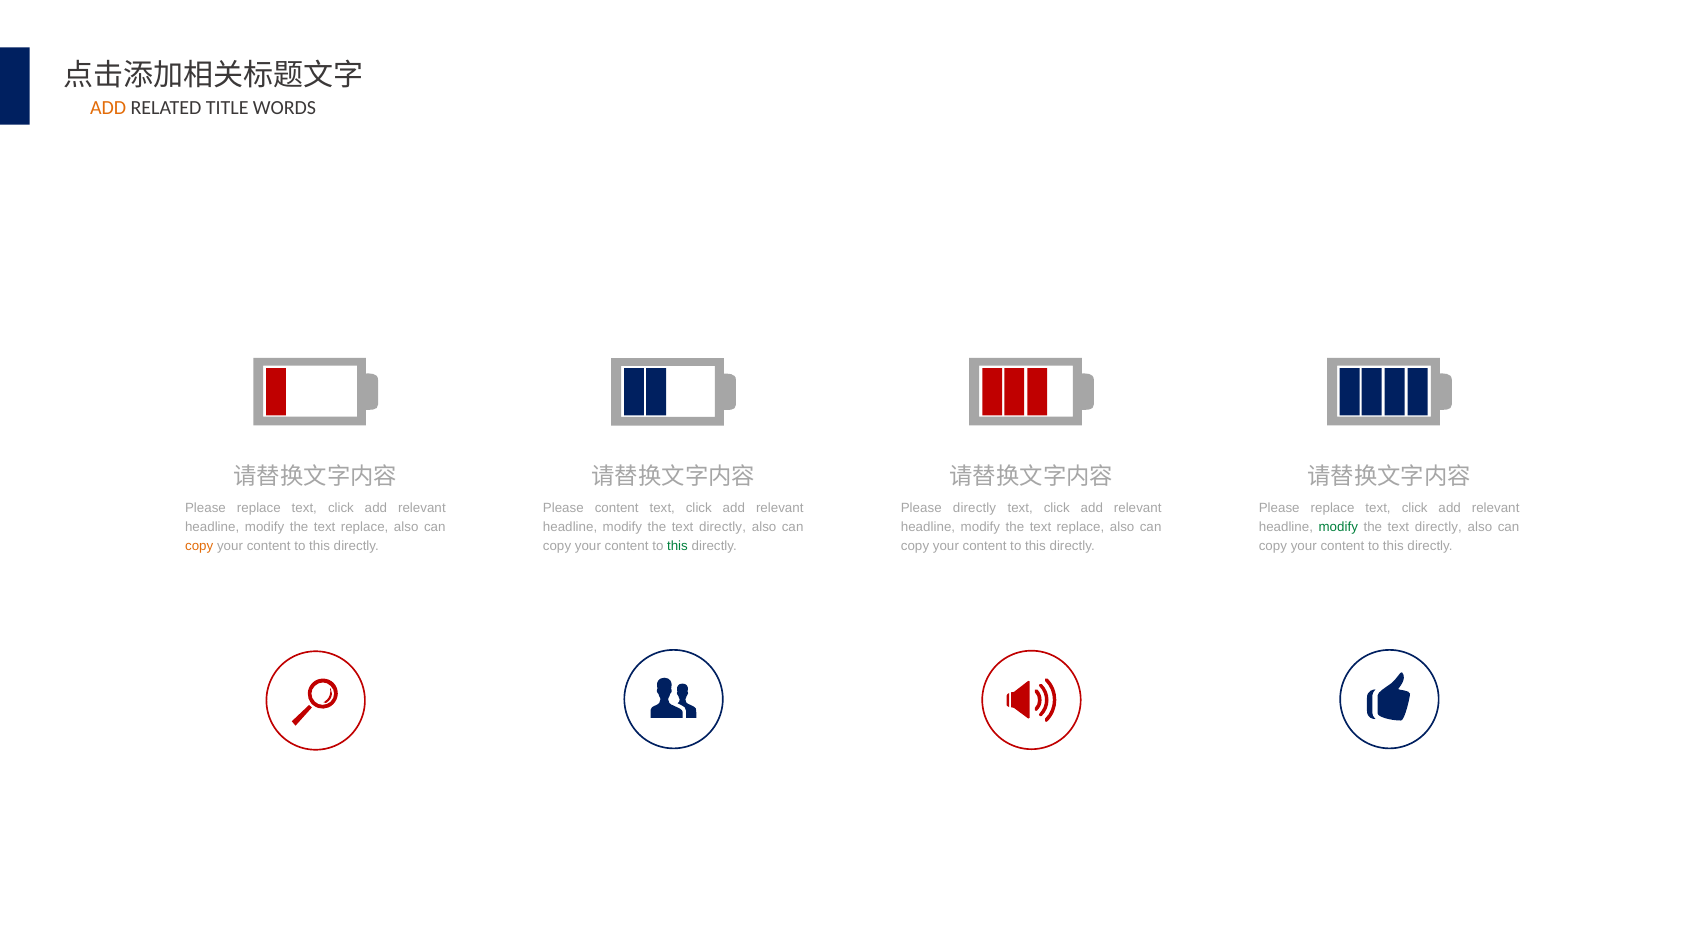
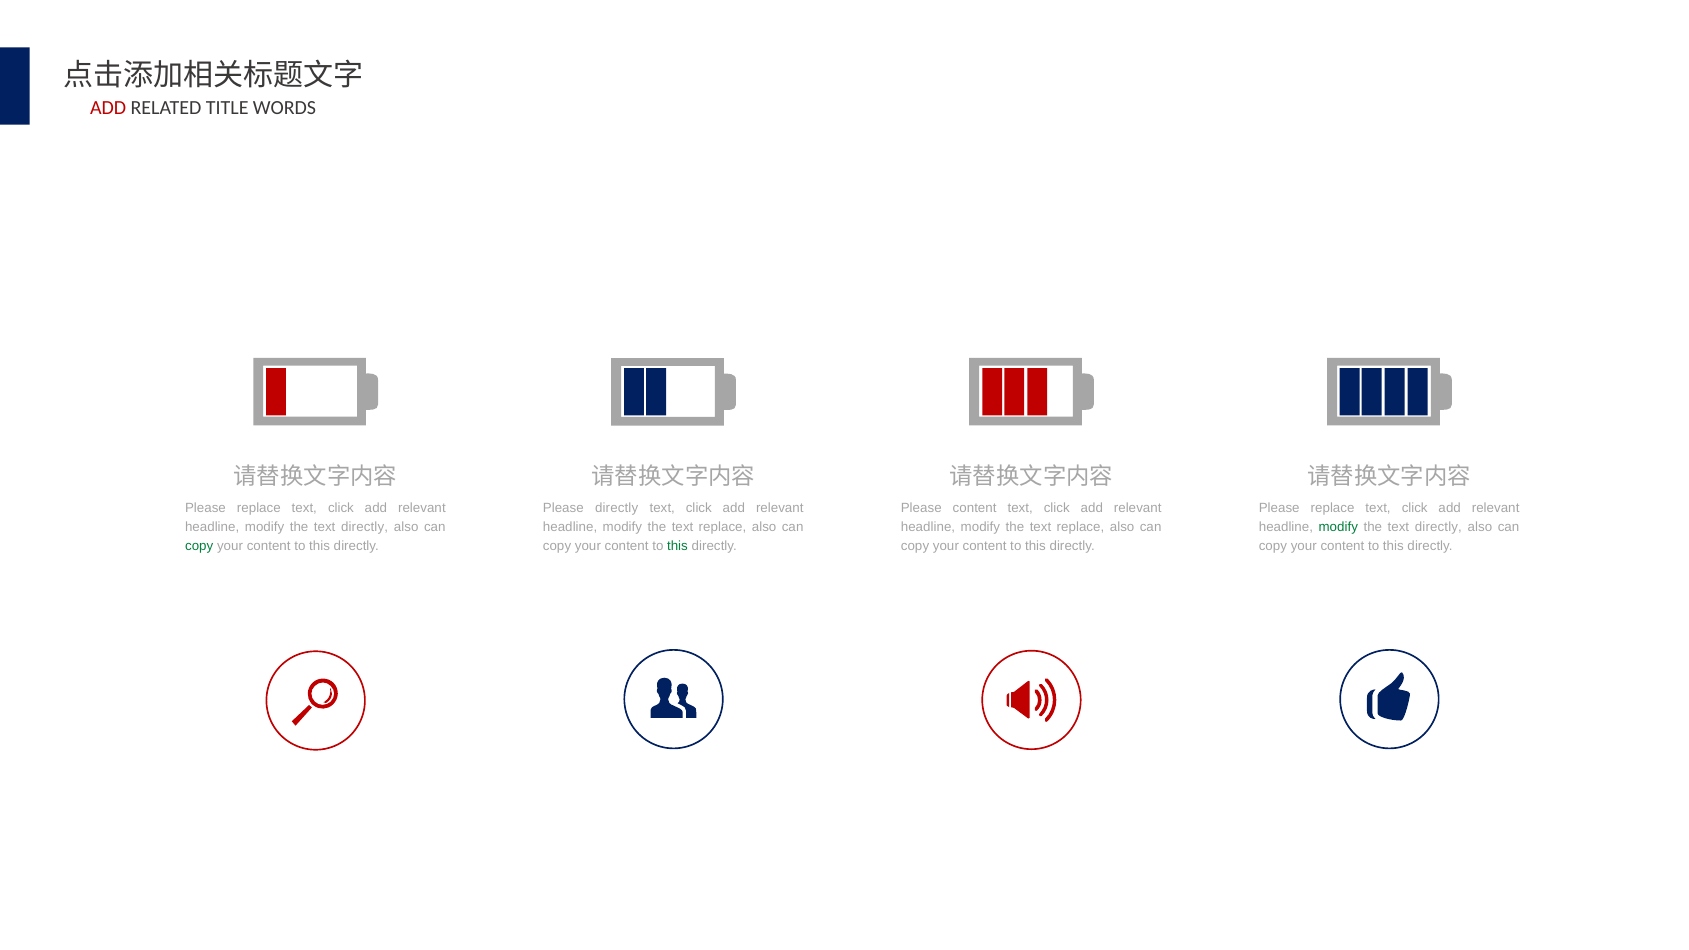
ADD at (108, 108) colour: orange -> red
Please content: content -> directly
Please directly: directly -> content
replace at (365, 527): replace -> directly
directly at (722, 527): directly -> replace
copy at (199, 546) colour: orange -> green
